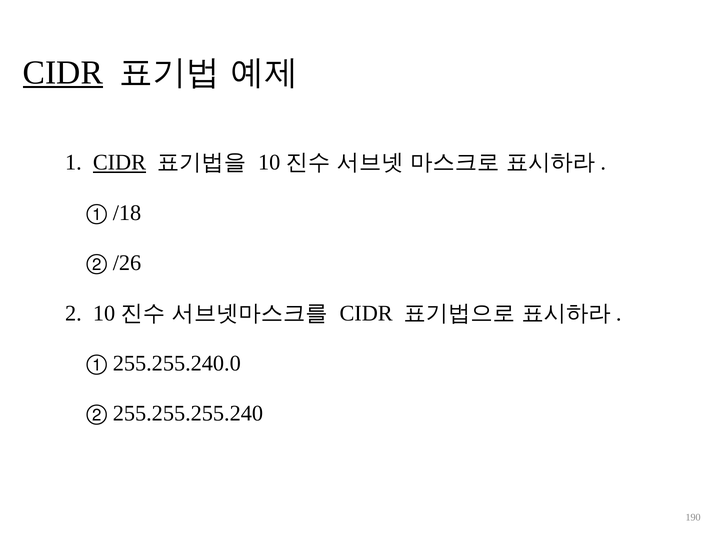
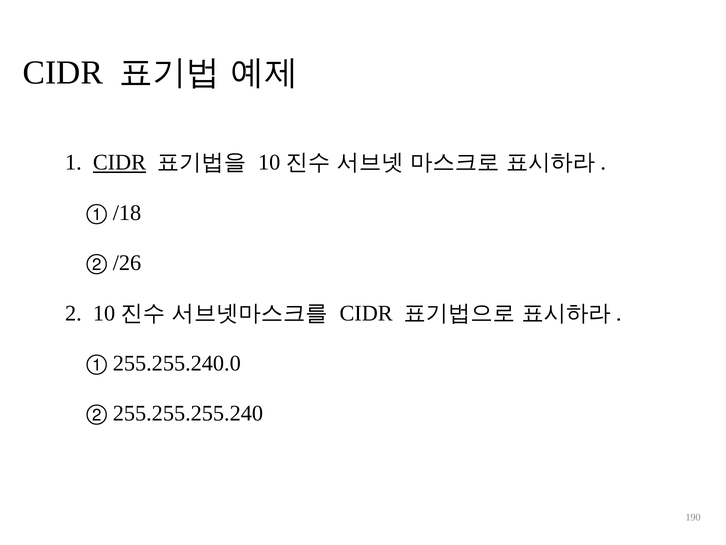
CIDR at (63, 72) underline: present -> none
